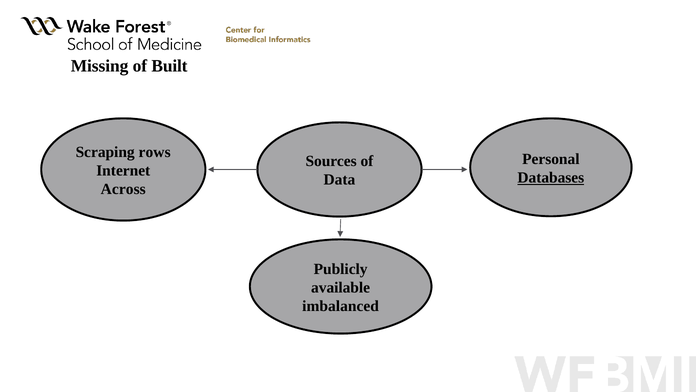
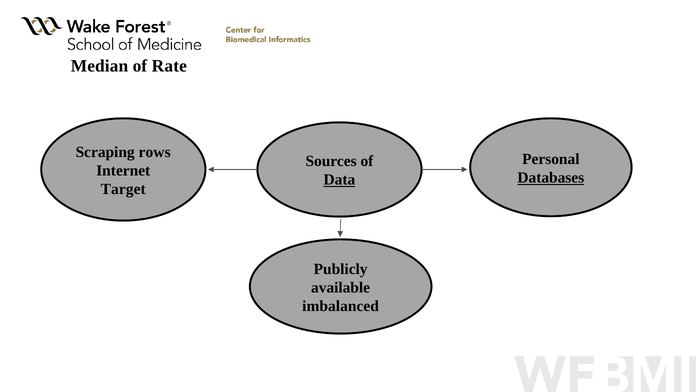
Missing: Missing -> Median
Built: Built -> Rate
Data underline: none -> present
Across: Across -> Target
